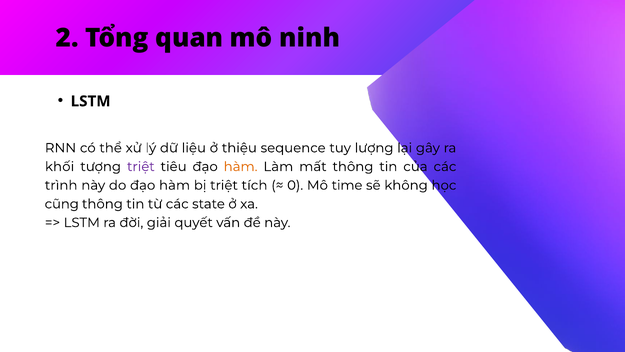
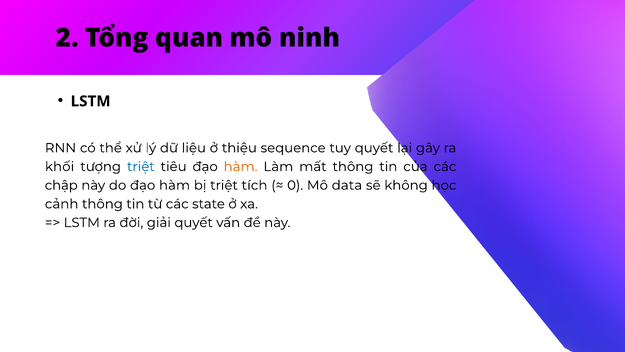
tuy lượng: lượng -> quyết
triệt at (141, 166) colour: purple -> blue
trình: trình -> chập
time: time -> data
cũng: cũng -> cảnh
